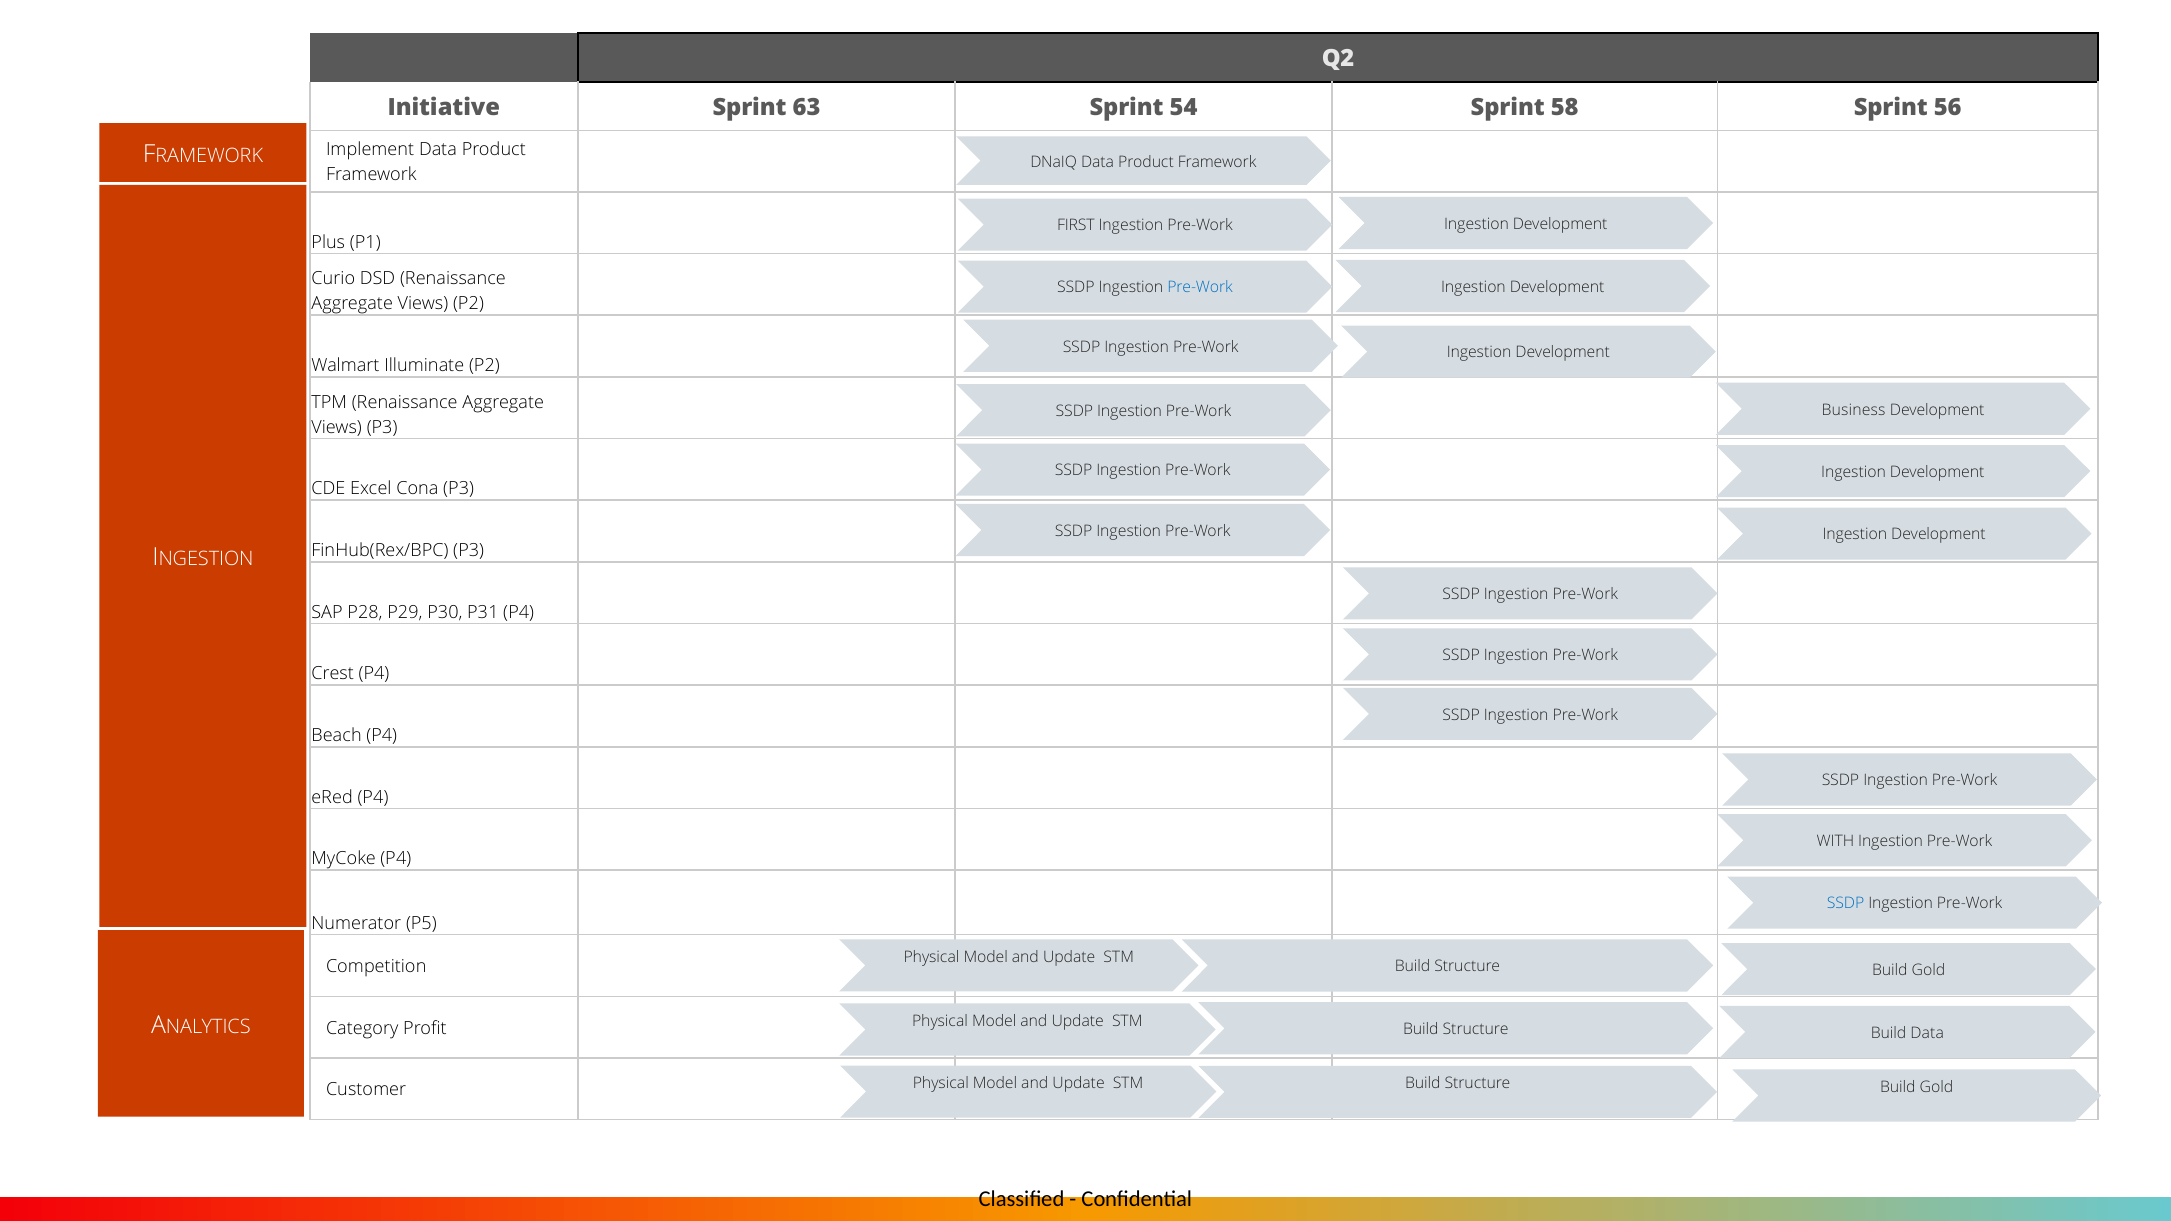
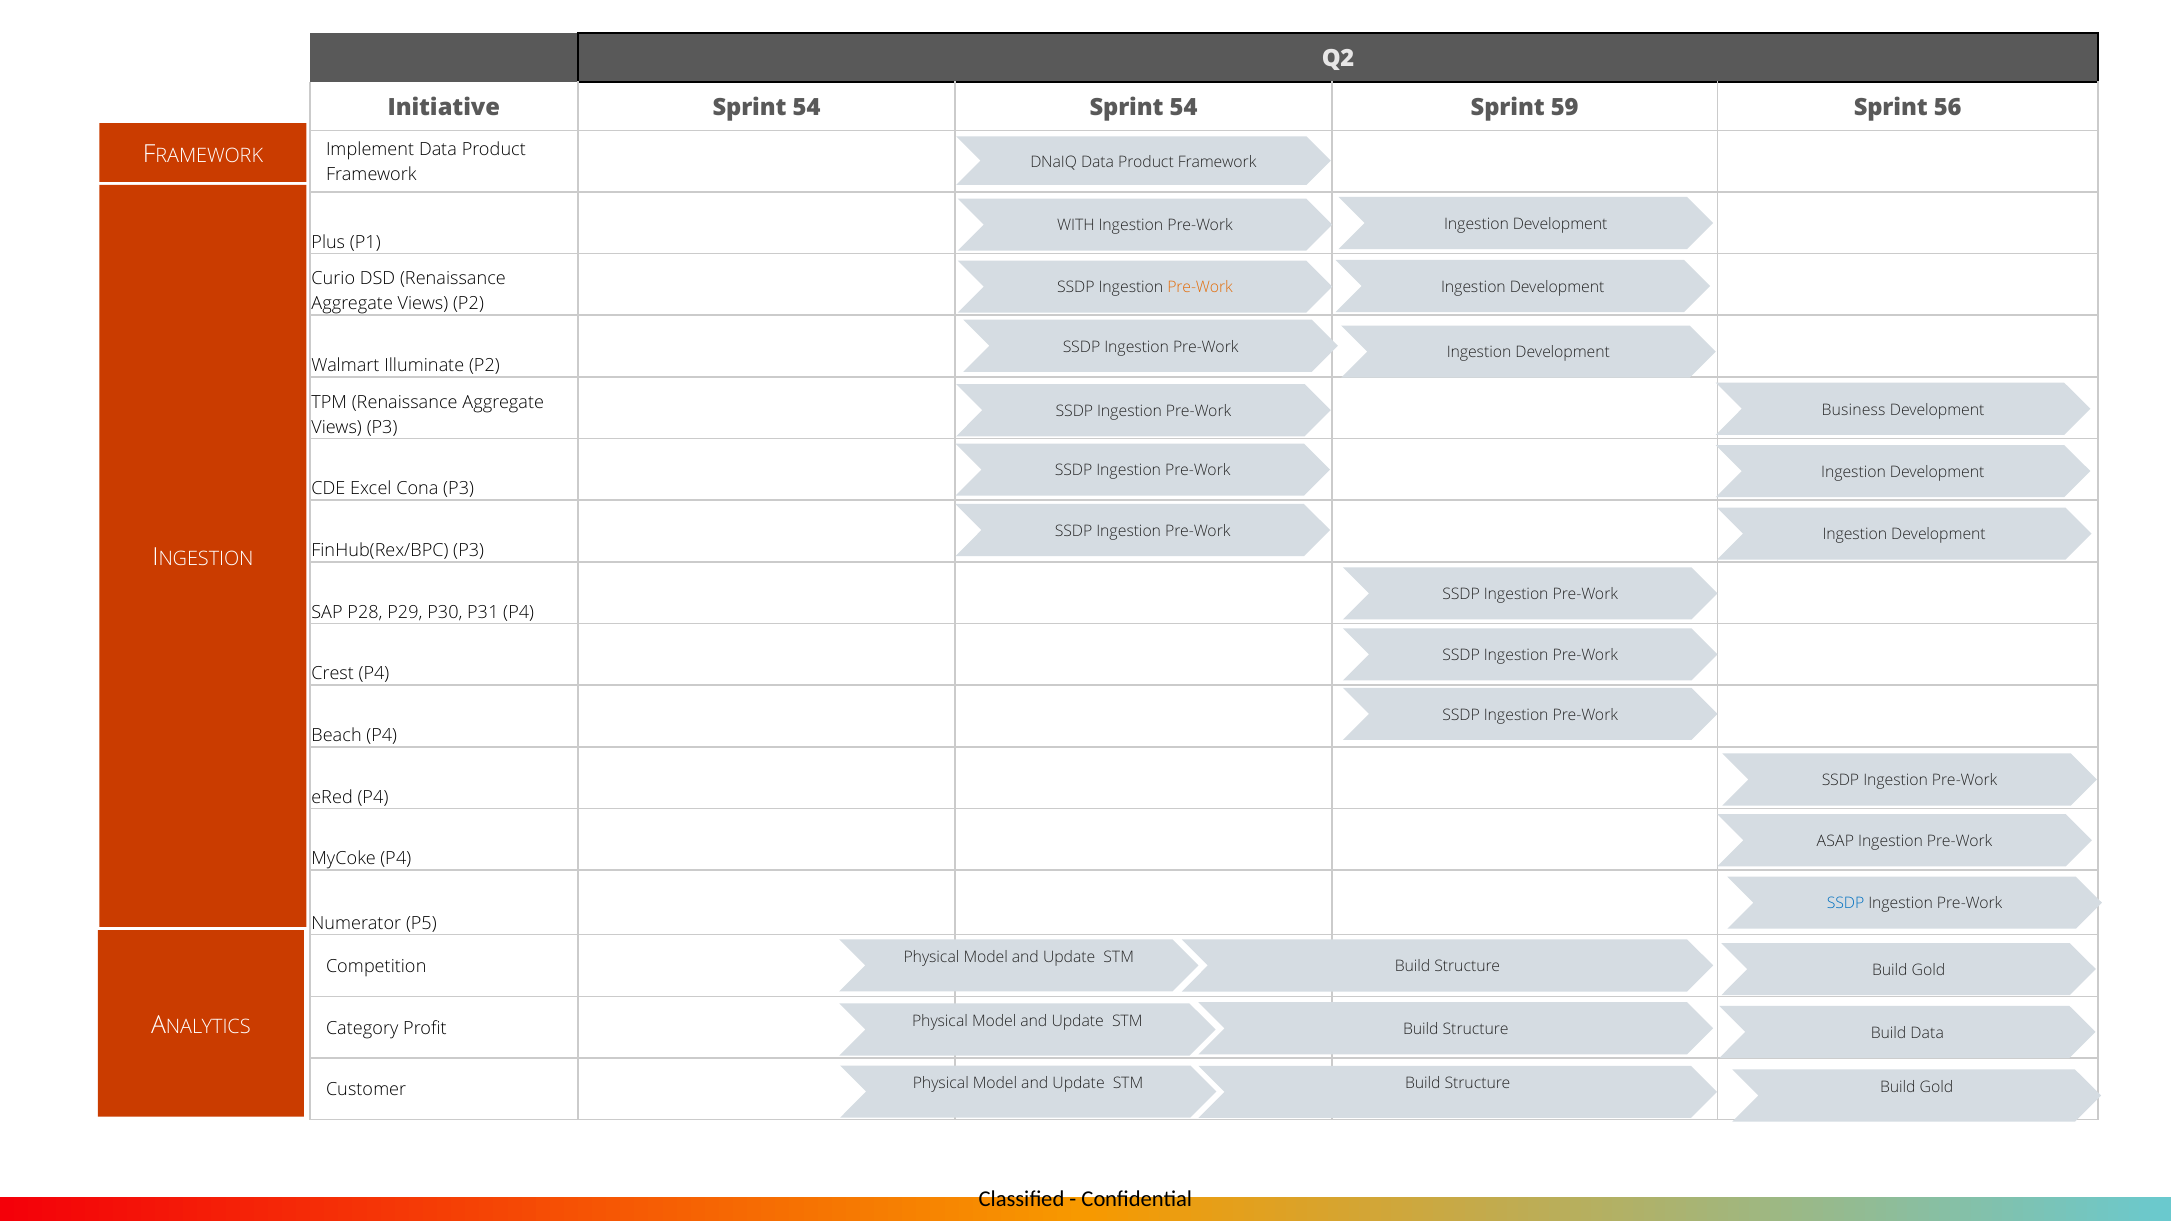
Initiative Sprint 63: 63 -> 54
58: 58 -> 59
FIRST: FIRST -> WITH
Pre-Work at (1200, 288) colour: blue -> orange
WITH: WITH -> ASAP
